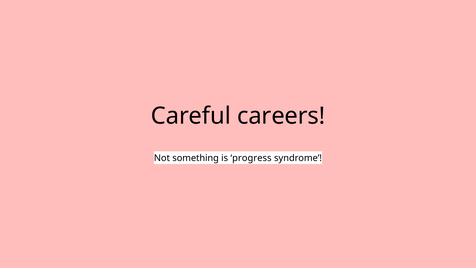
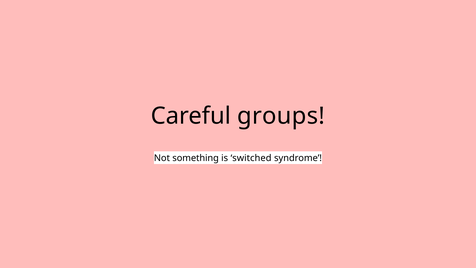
careers: careers -> groups
progress: progress -> switched
